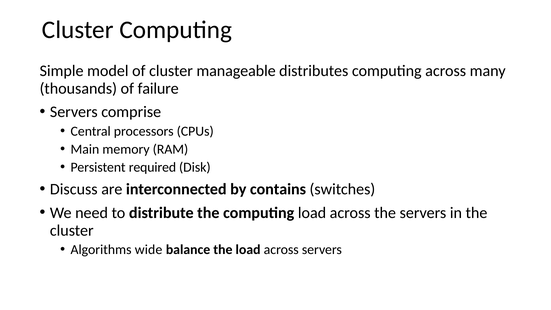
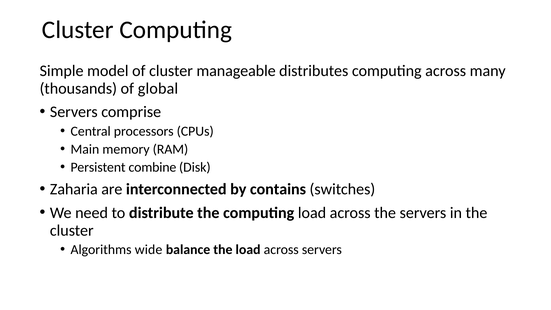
failure: failure -> global
required: required -> combine
Discuss: Discuss -> Zaharia
